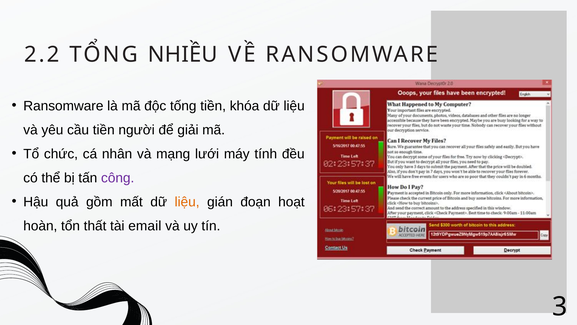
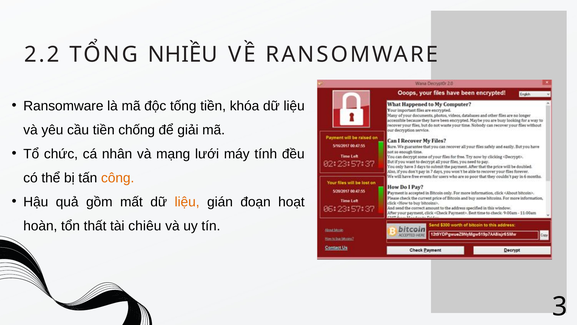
người: người -> chống
công colour: purple -> orange
email: email -> chiêu
